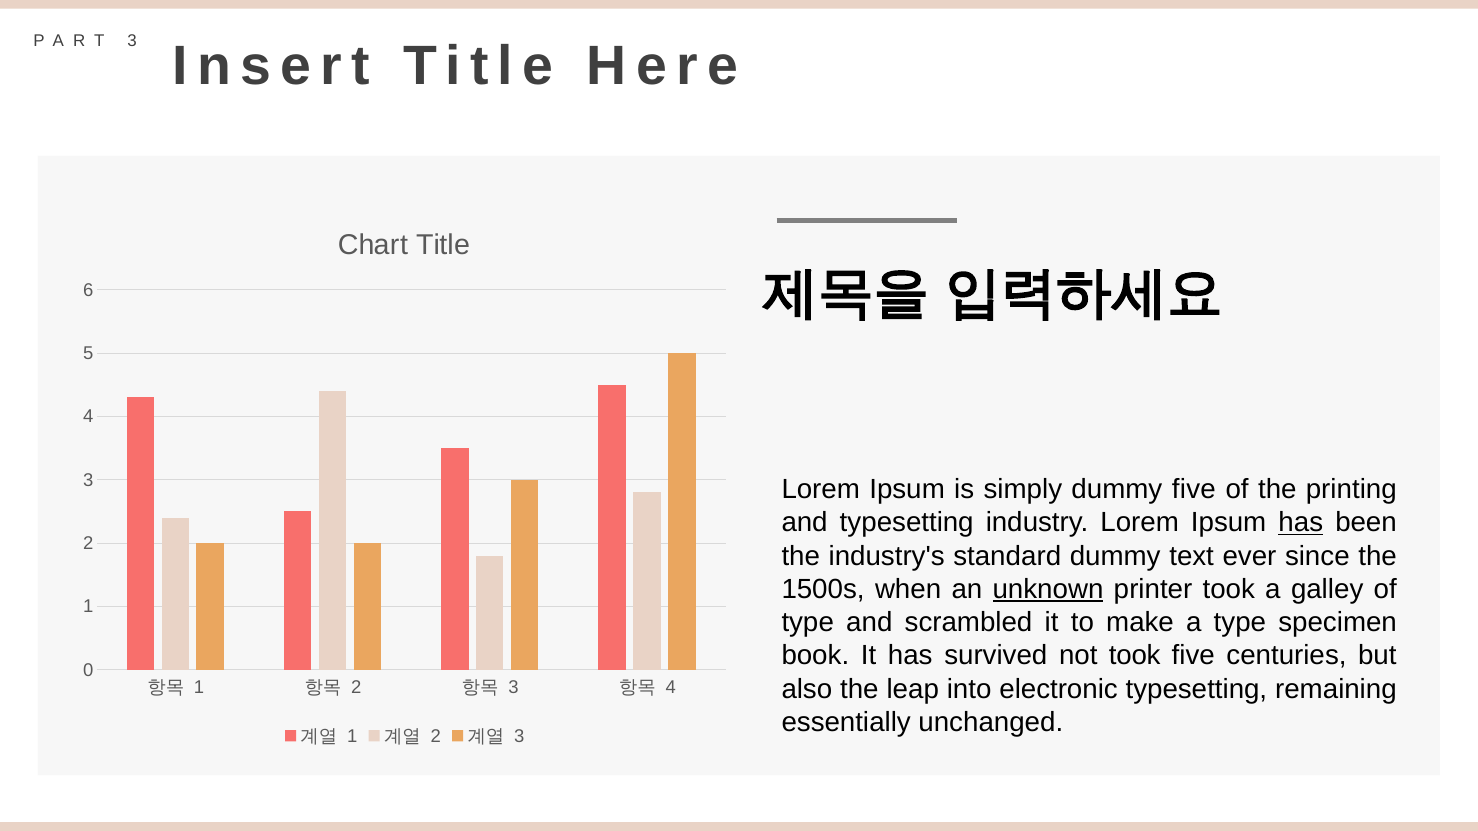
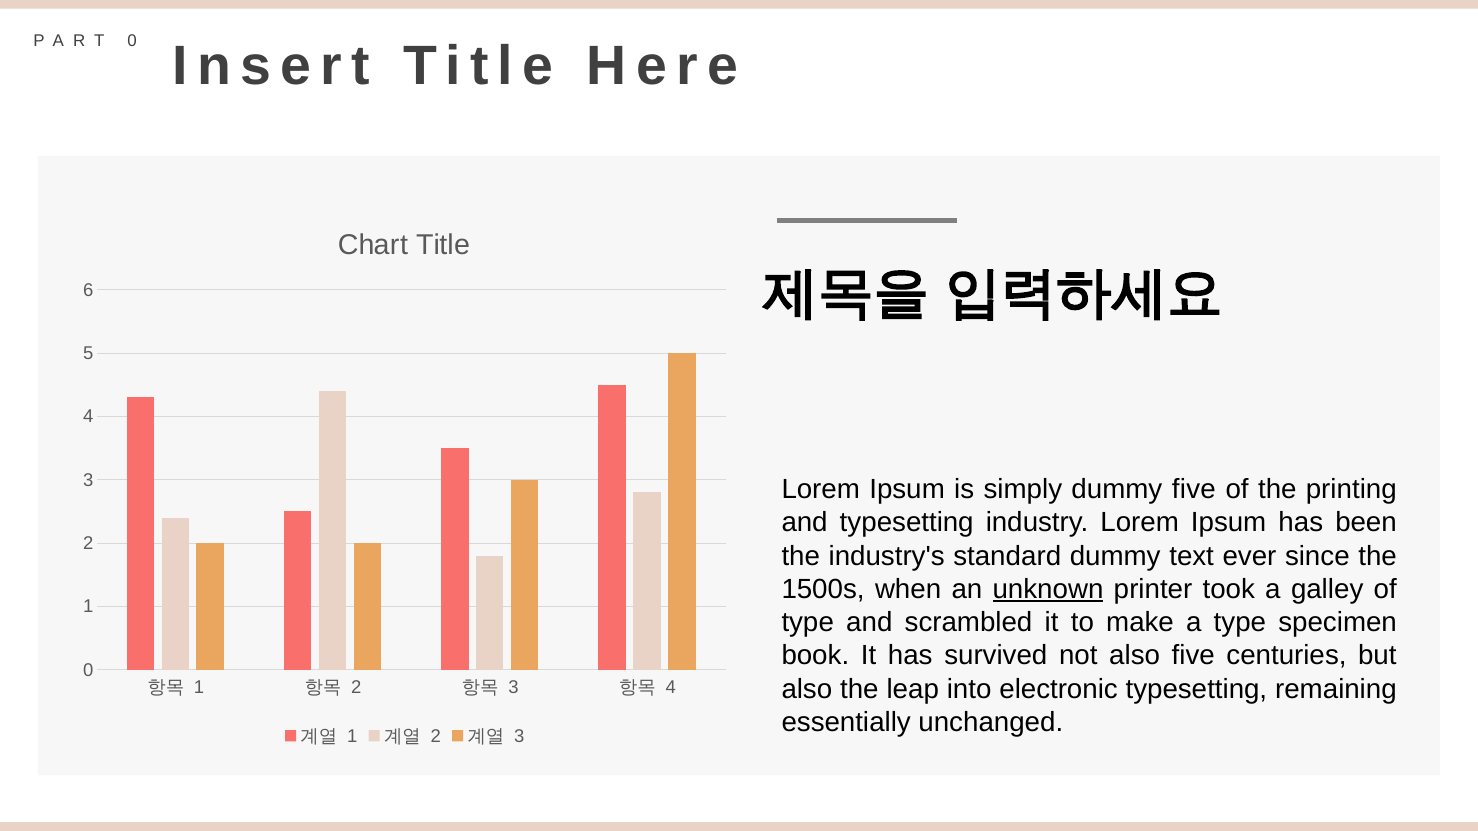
3 at (132, 41): 3 -> 0
has at (1301, 523) underline: present -> none
not took: took -> also
